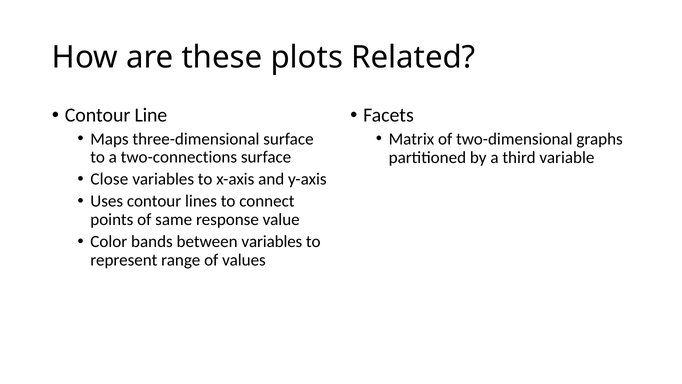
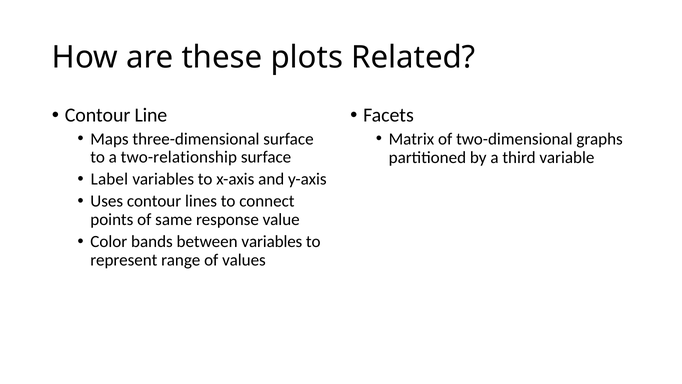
two-connections: two-connections -> two-relationship
Close: Close -> Label
